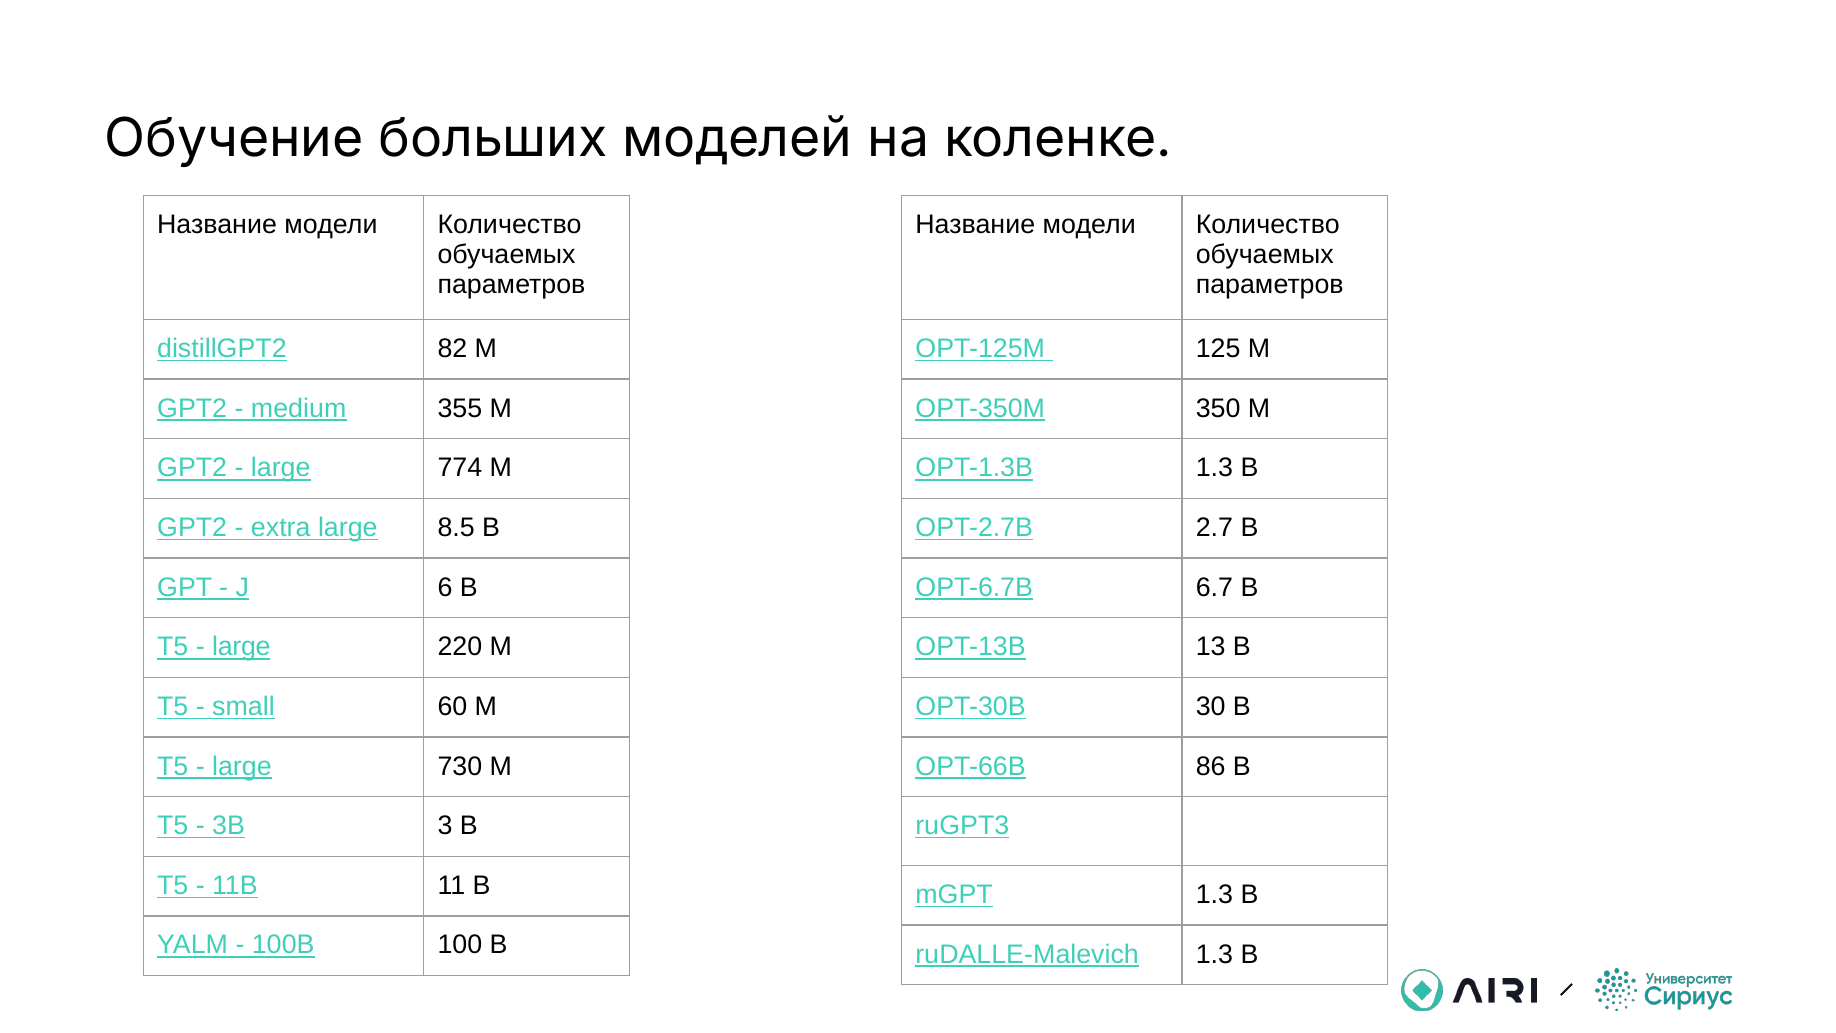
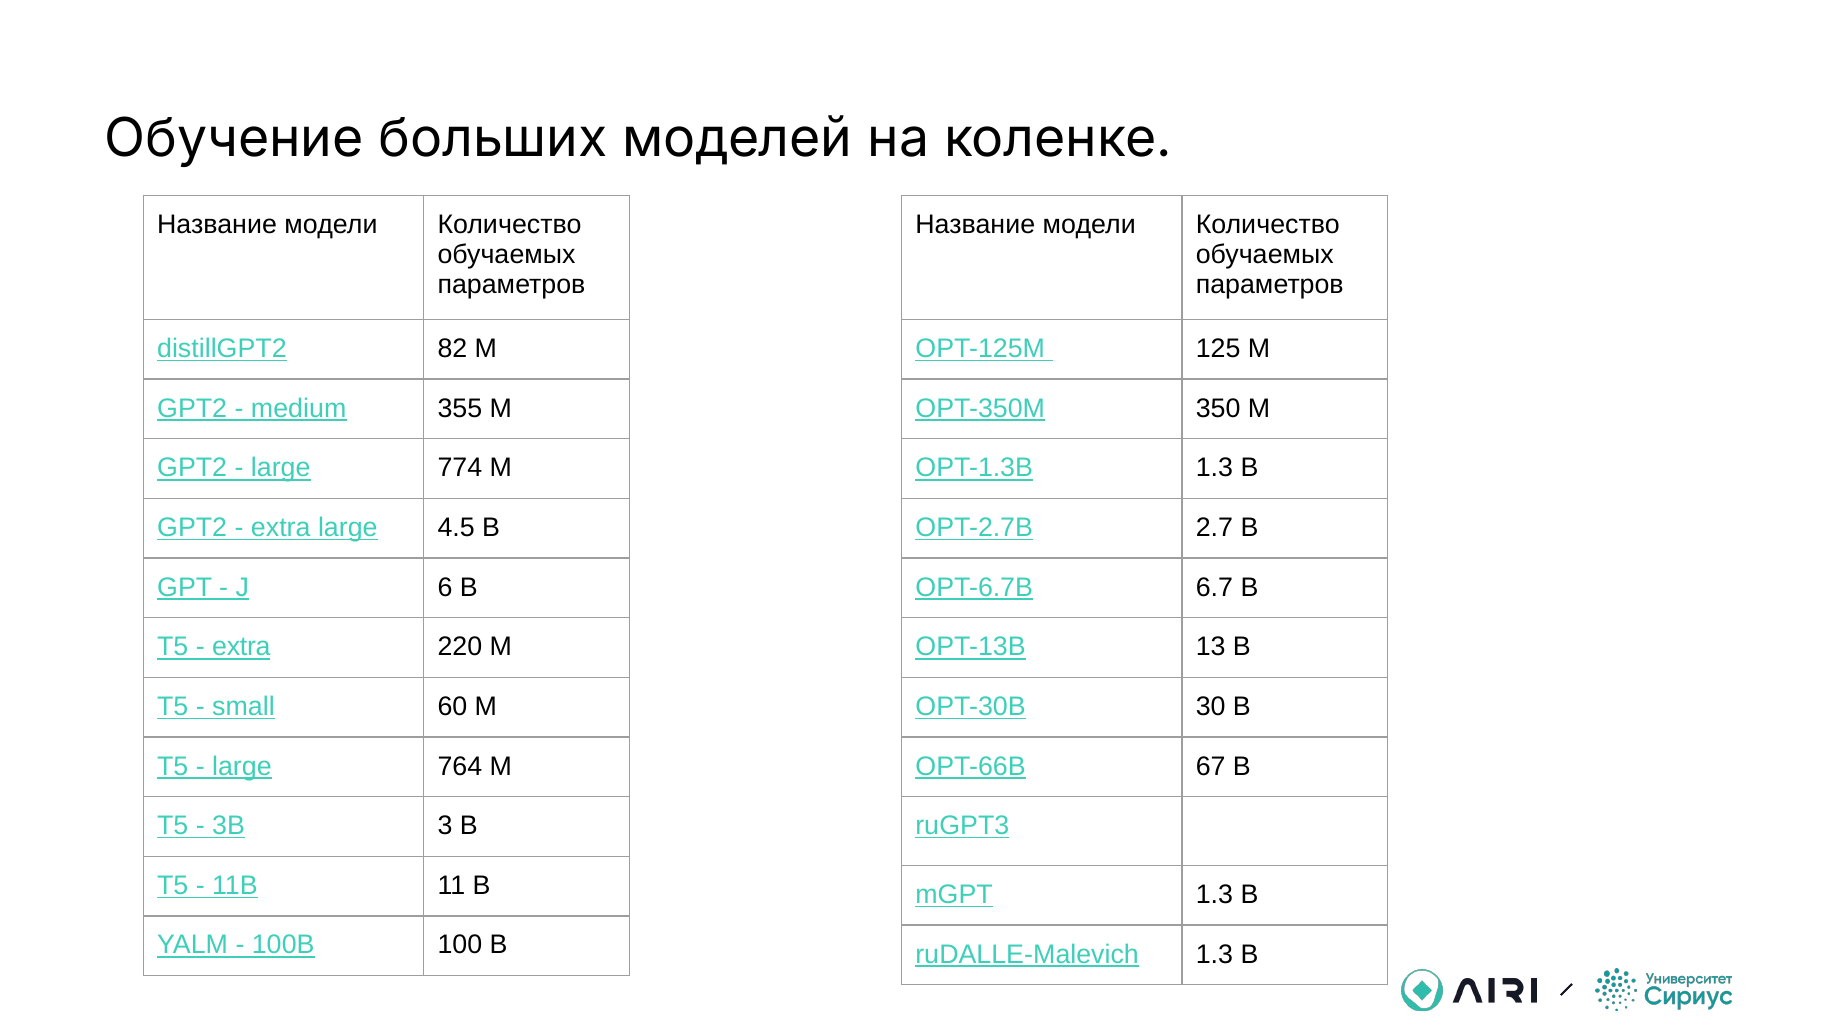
8.5: 8.5 -> 4.5
large at (241, 647): large -> extra
730: 730 -> 764
86: 86 -> 67
